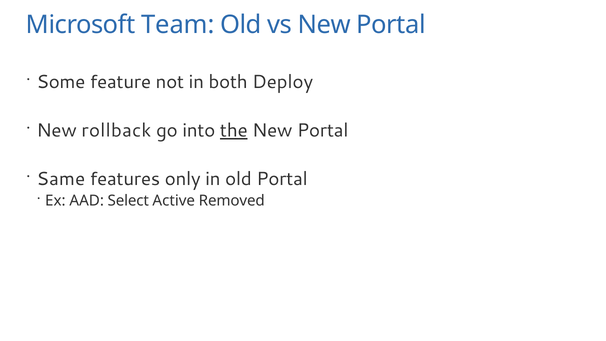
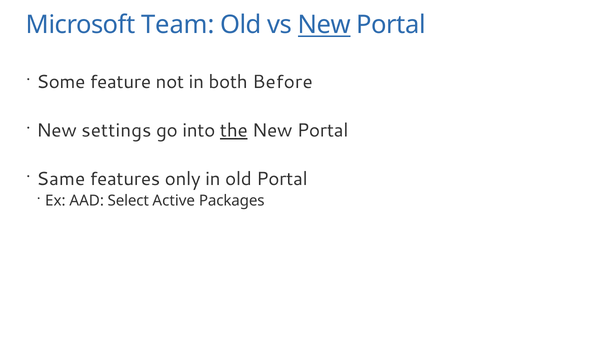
New at (324, 25) underline: none -> present
Deploy: Deploy -> Before
rollback: rollback -> settings
Removed: Removed -> Packages
